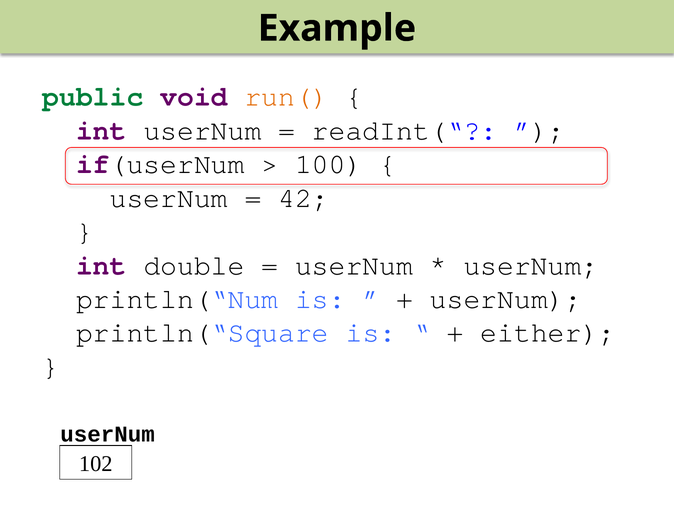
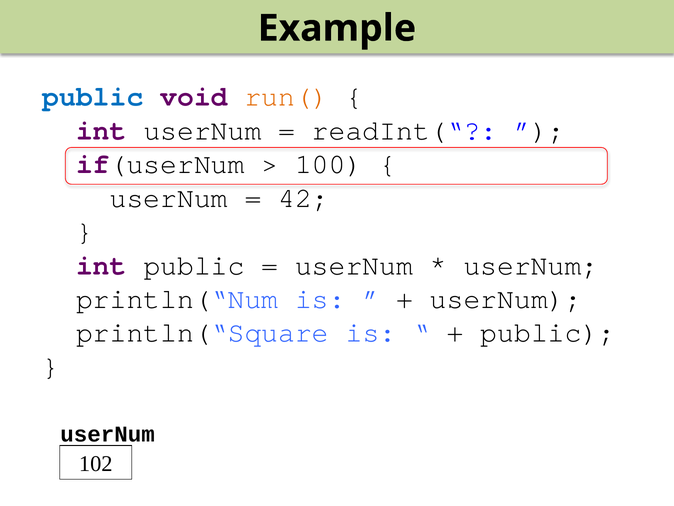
public at (93, 96) colour: green -> blue
int double: double -> public
either at (548, 332): either -> public
